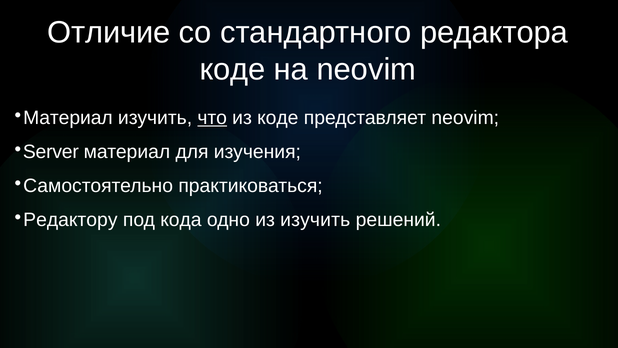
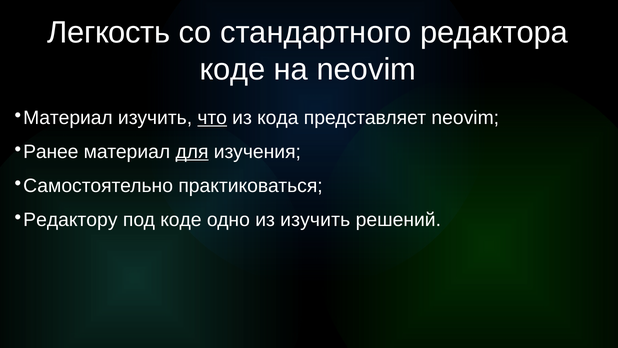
Отличие: Отличие -> Легкость
из коде: коде -> кода
Server: Server -> Ранее
для underline: none -> present
под кода: кода -> коде
